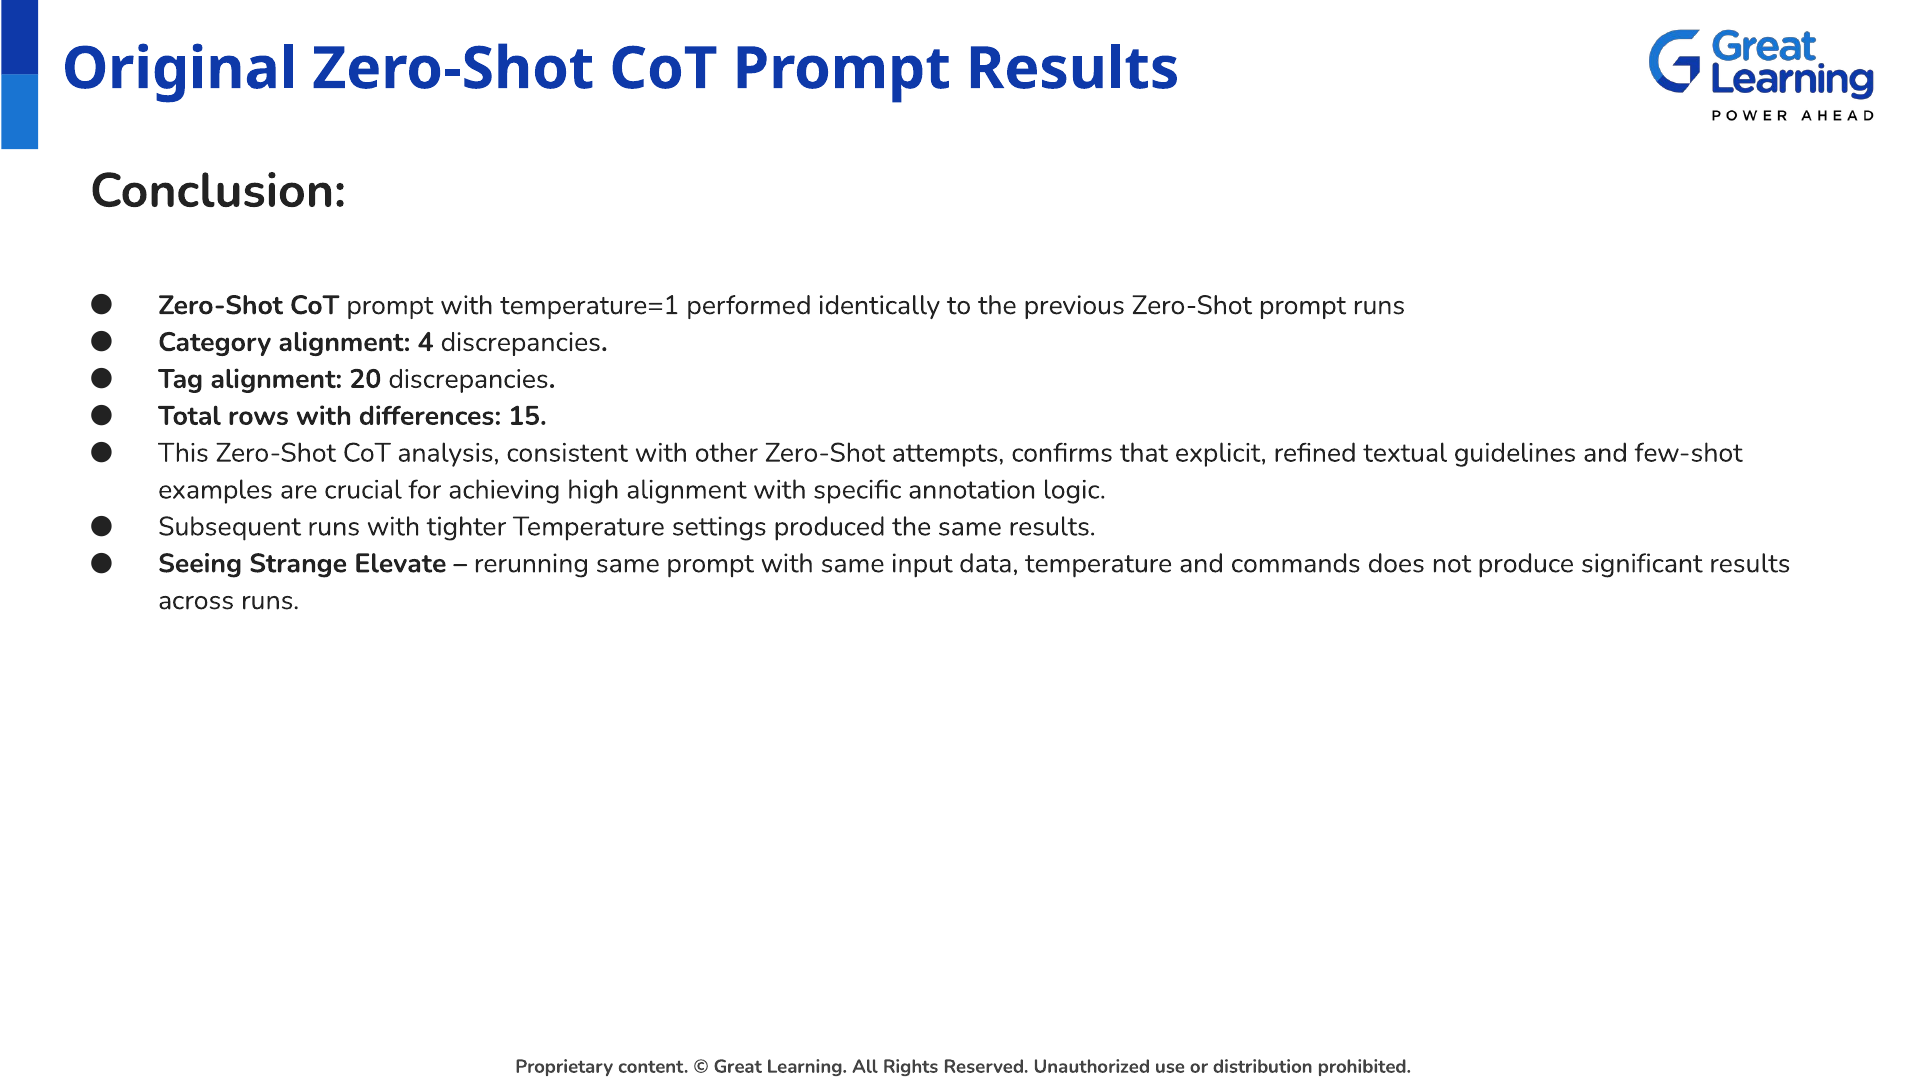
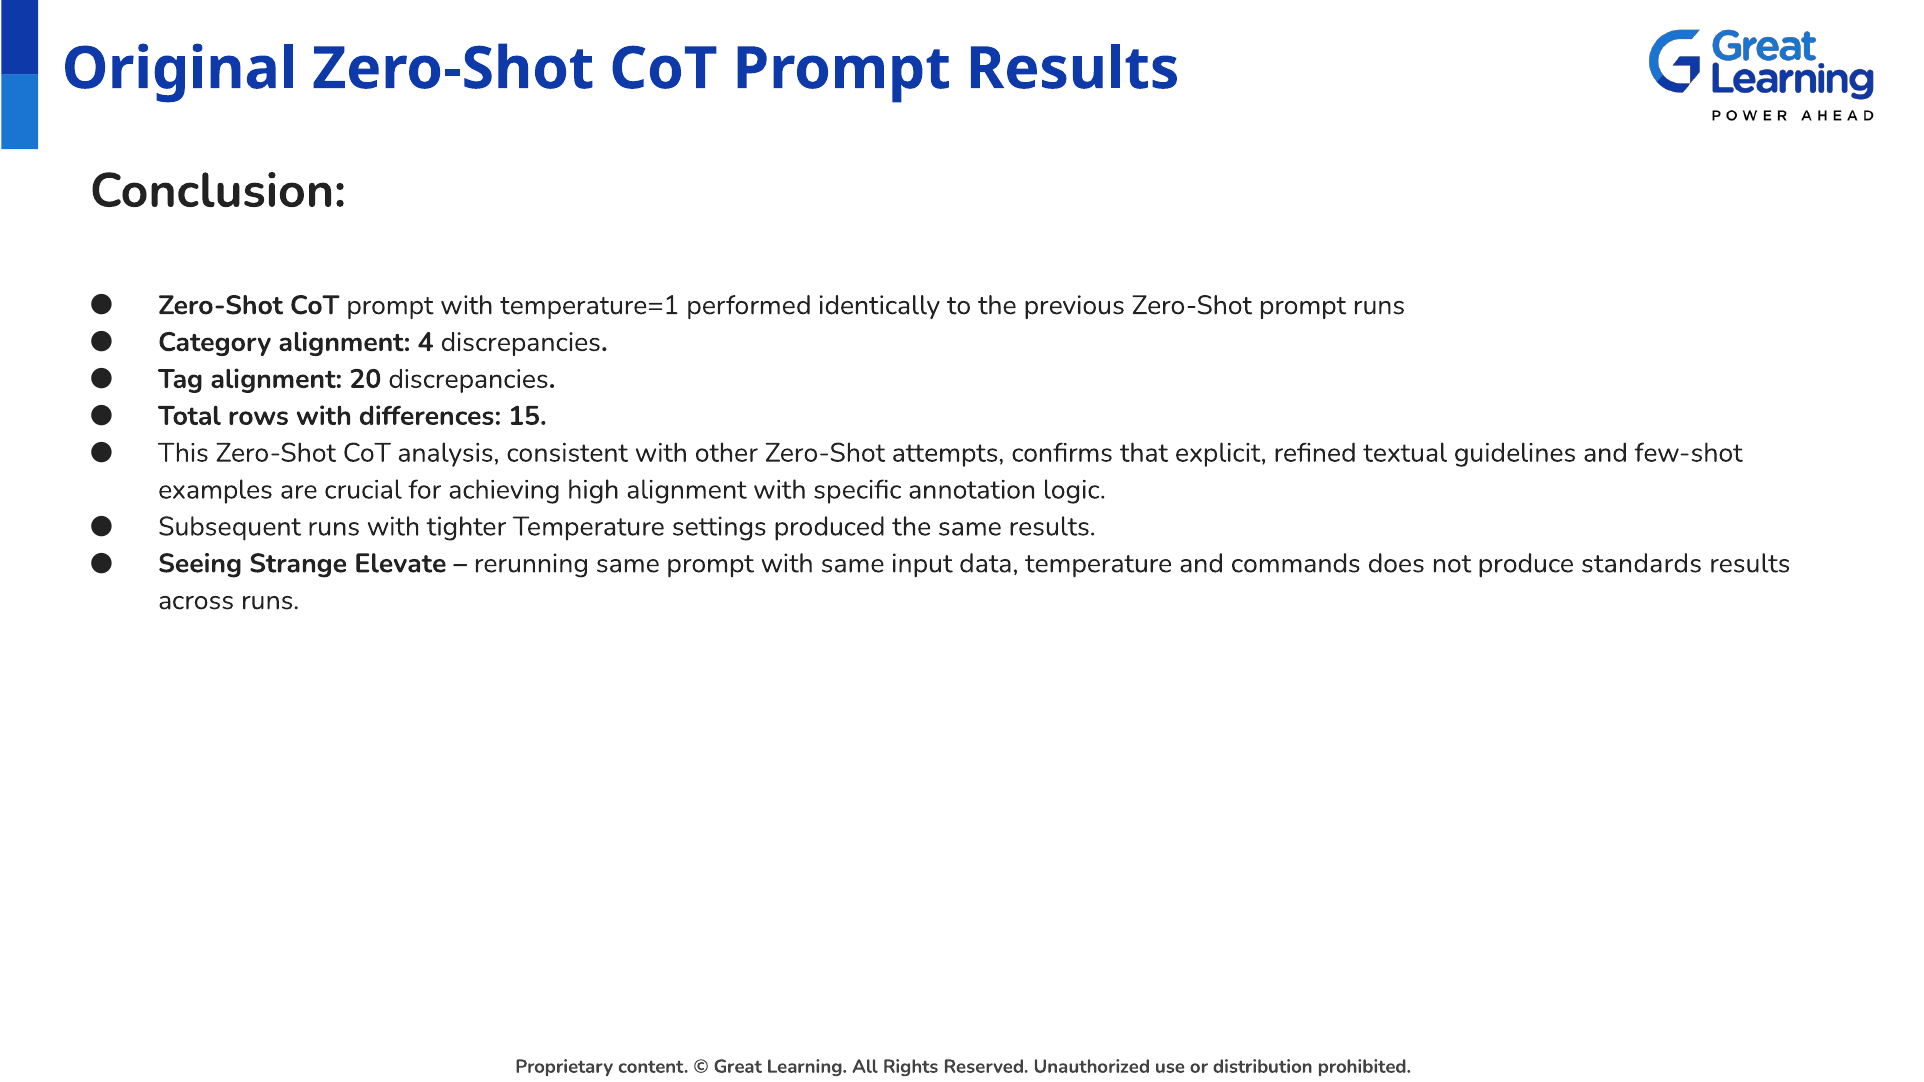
significant: significant -> standards
